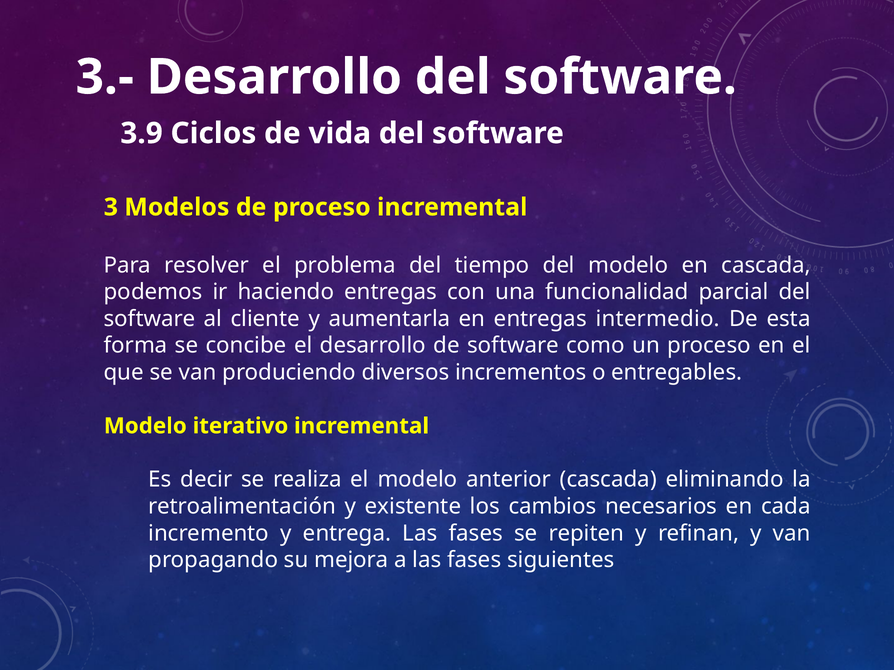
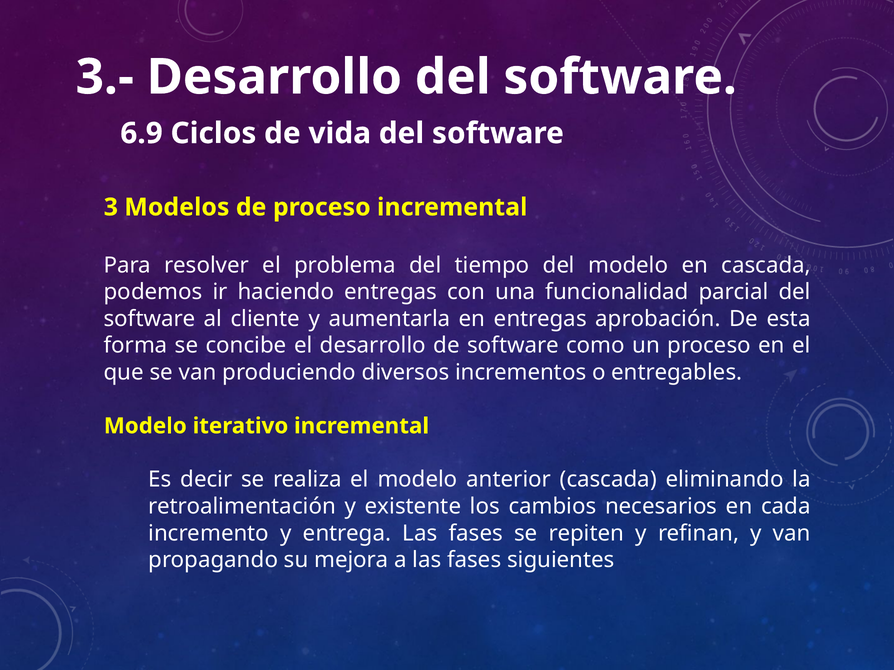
3.9: 3.9 -> 6.9
intermedio: intermedio -> aprobación
